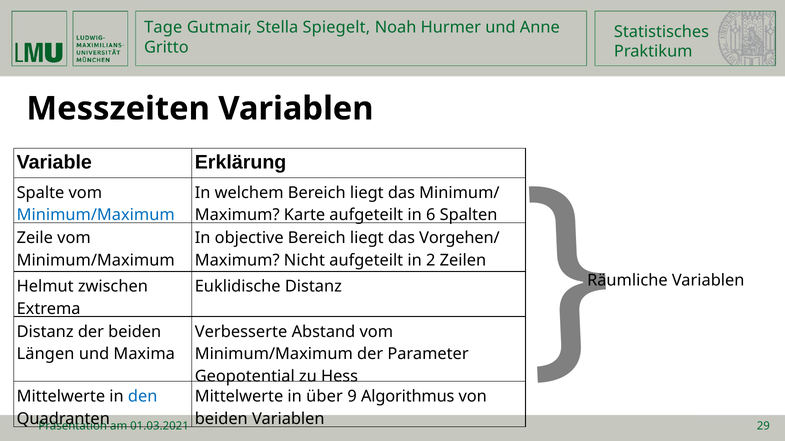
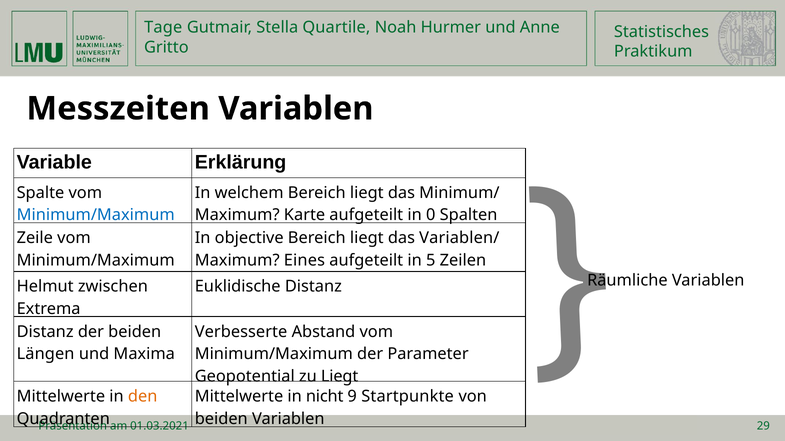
Spiegelt: Spiegelt -> Quartile
6: 6 -> 0
Vorgehen/: Vorgehen/ -> Variablen/
Nicht: Nicht -> Eines
2: 2 -> 5
zu Hess: Hess -> Liegt
den colour: blue -> orange
über: über -> nicht
Algorithmus: Algorithmus -> Startpunkte
